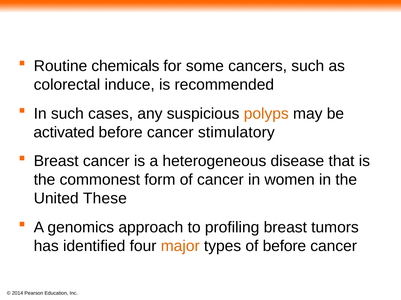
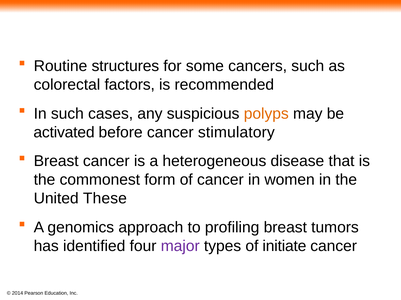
chemicals: chemicals -> structures
induce: induce -> factors
major colour: orange -> purple
of before: before -> initiate
